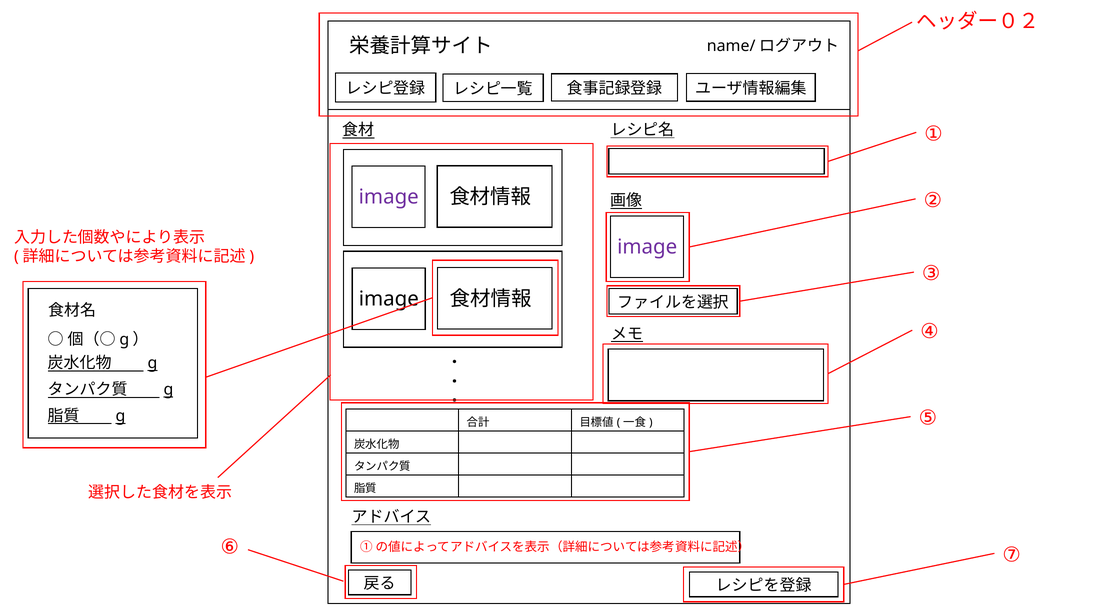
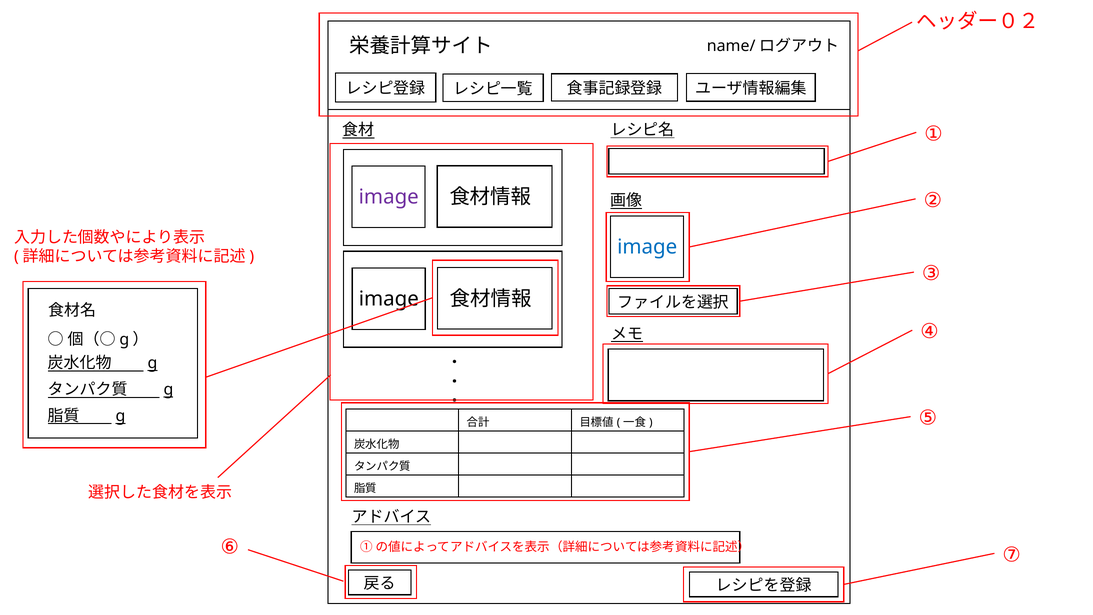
image at (647, 247) colour: purple -> blue
